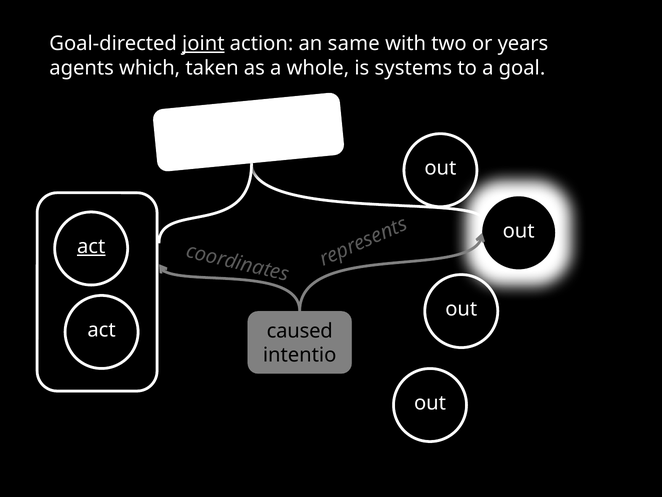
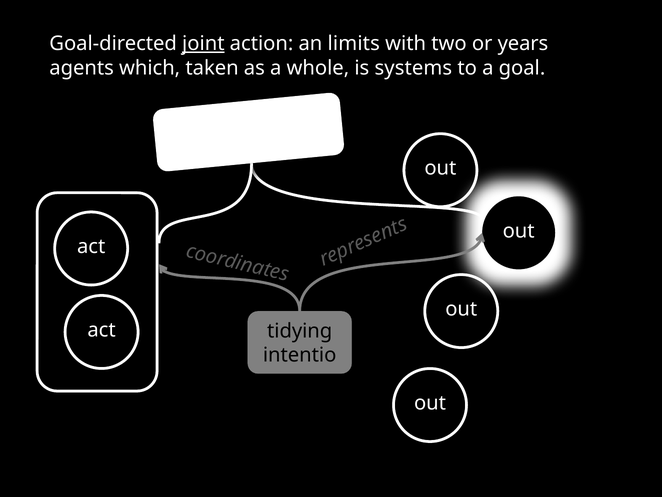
same: same -> limits
act at (91, 246) underline: present -> none
caused: caused -> tidying
